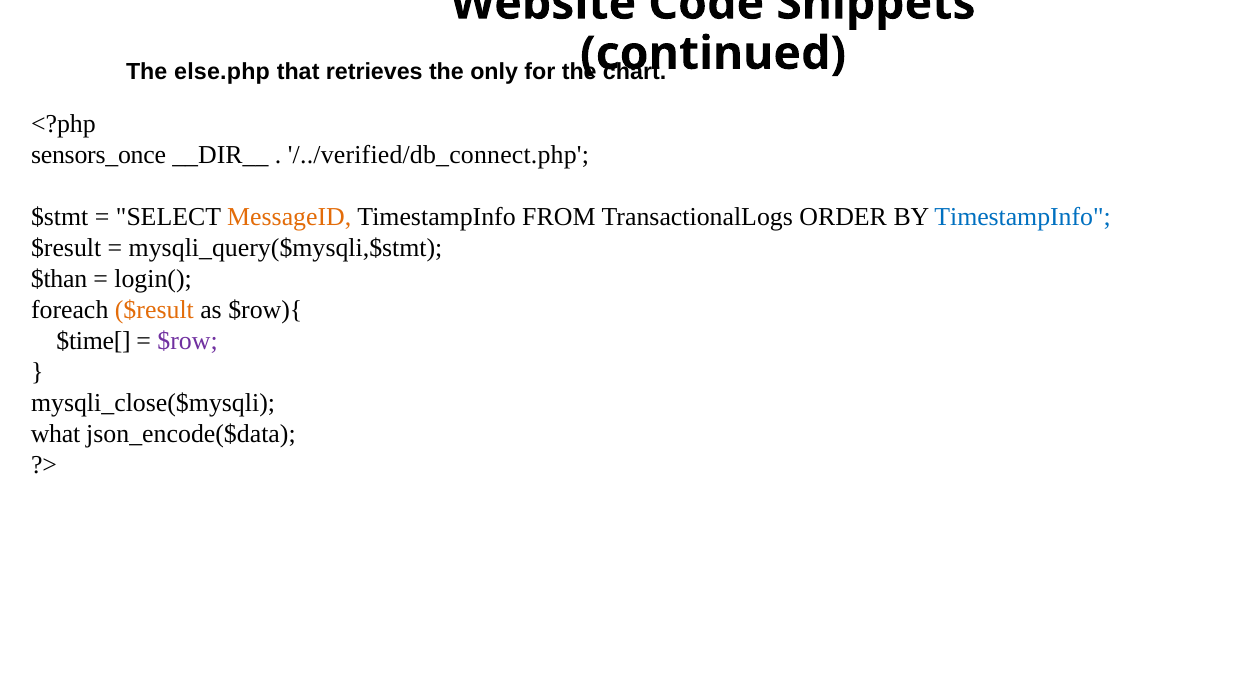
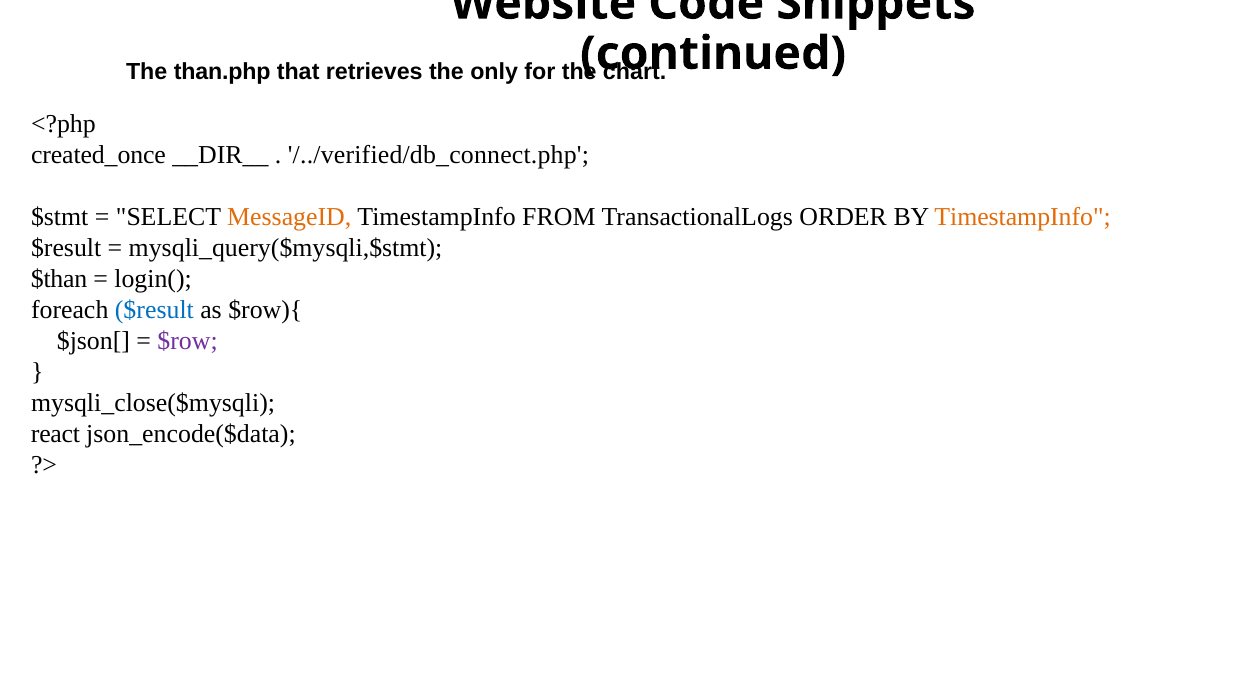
else.php: else.php -> than.php
sensors_once: sensors_once -> created_once
TimestampInfo at (1023, 217) colour: blue -> orange
$result at (154, 310) colour: orange -> blue
$time[: $time[ -> $json[
what: what -> react
